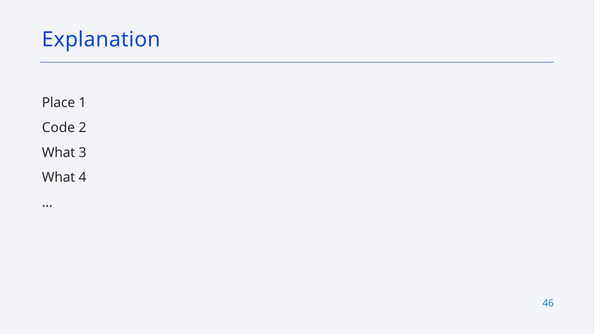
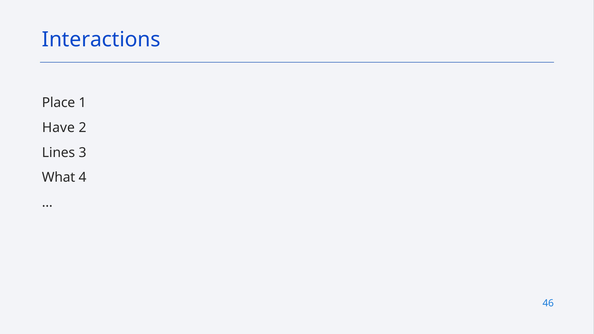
Explanation: Explanation -> Interactions
Code: Code -> Have
What at (59, 153): What -> Lines
